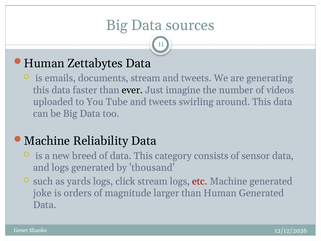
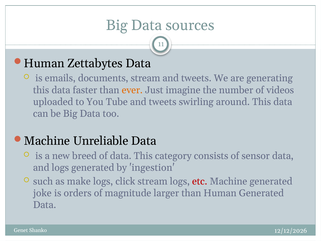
ever colour: black -> orange
Reliability: Reliability -> Unreliable
thousand: thousand -> ingestion
yards: yards -> make
